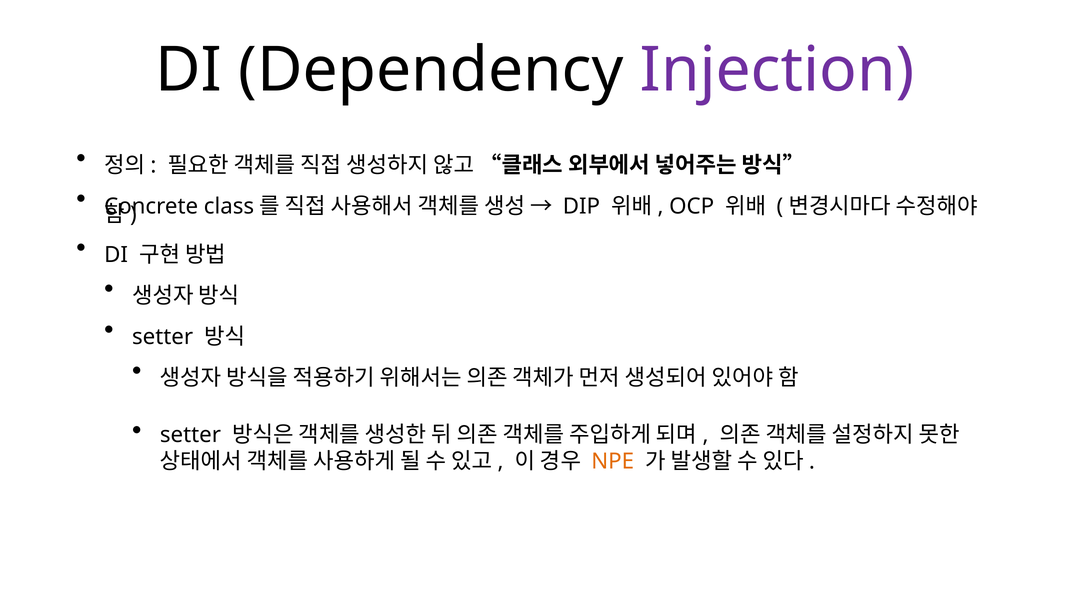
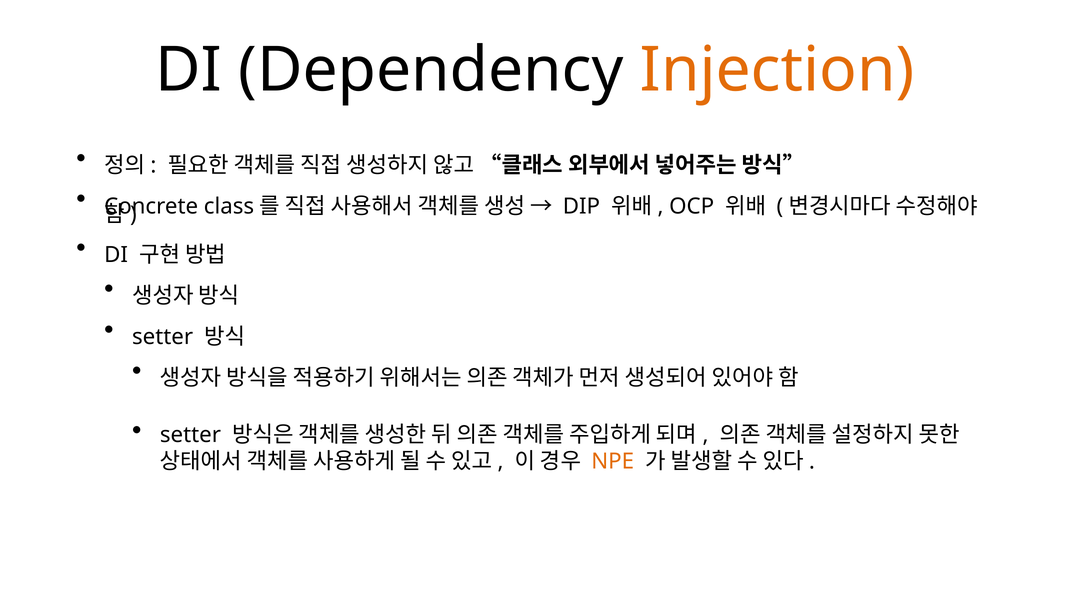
Injection colour: purple -> orange
